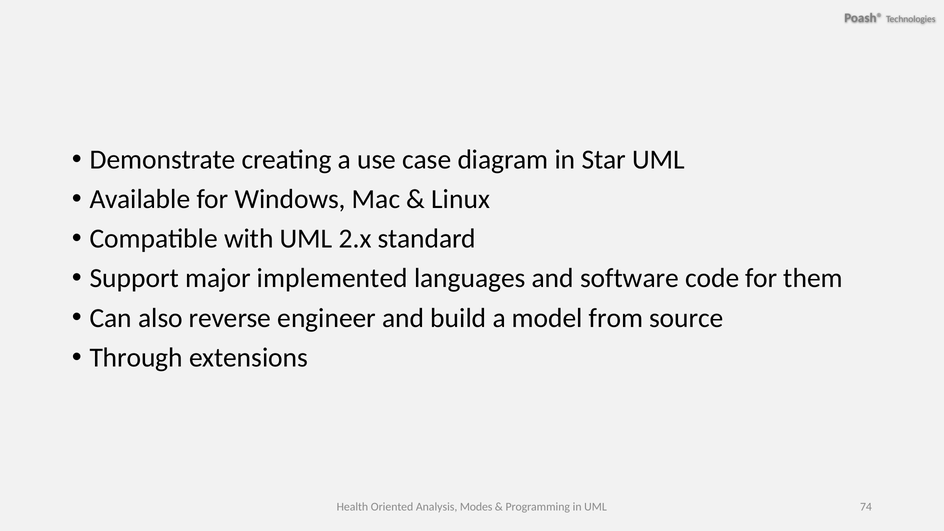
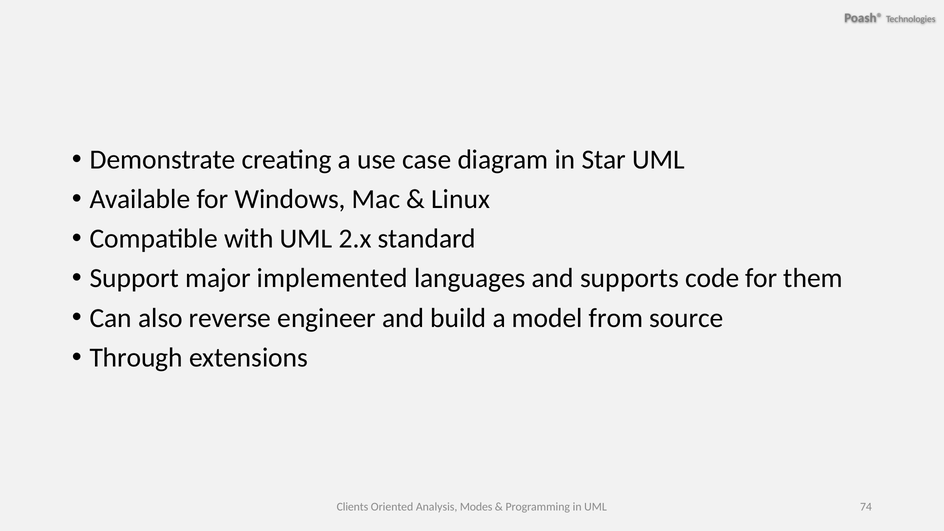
software: software -> supports
Health: Health -> Clients
